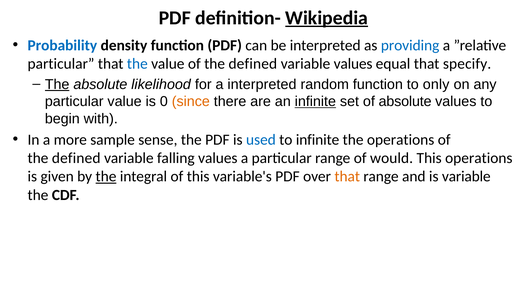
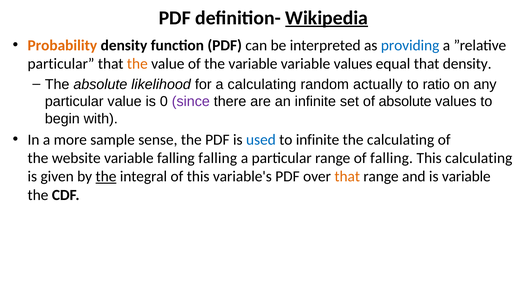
Probability colour: blue -> orange
the at (137, 64) colour: blue -> orange
value of the defined: defined -> variable
that specify: specify -> density
The at (57, 84) underline: present -> none
a interpreted: interpreted -> calculating
random function: function -> actually
only: only -> ratio
since colour: orange -> purple
infinite at (315, 101) underline: present -> none
the operations: operations -> calculating
defined at (76, 158): defined -> website
falling values: values -> falling
of would: would -> falling
This operations: operations -> calculating
